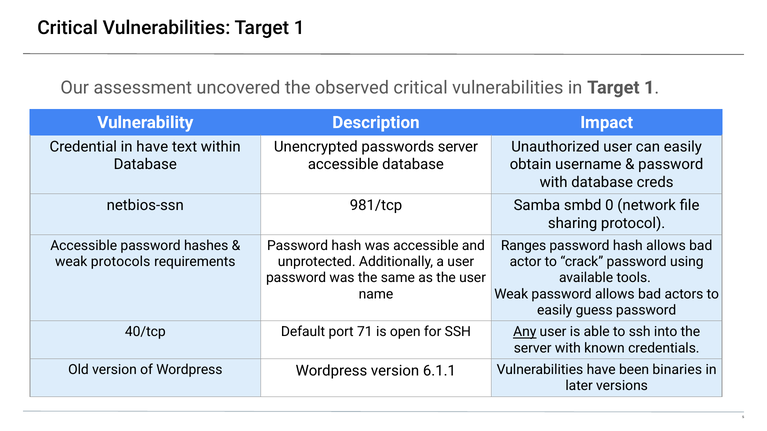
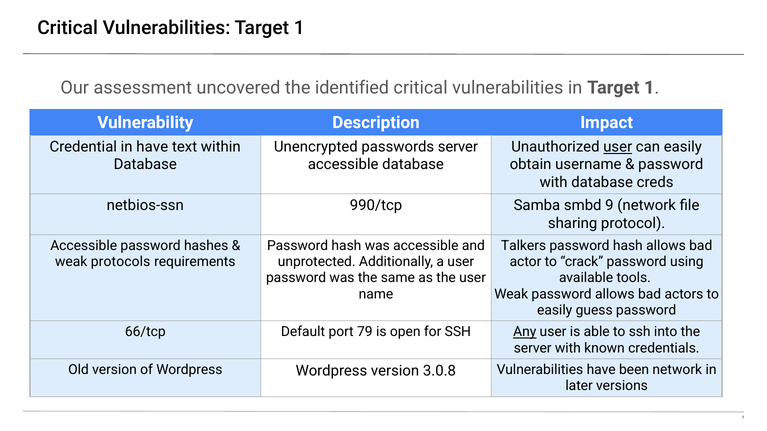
observed: observed -> identified
user at (618, 147) underline: none -> present
981/tcp: 981/tcp -> 990/tcp
0: 0 -> 9
Ranges: Ranges -> Talkers
40/tcp: 40/tcp -> 66/tcp
71: 71 -> 79
6.1.1: 6.1.1 -> 3.0.8
been binaries: binaries -> network
